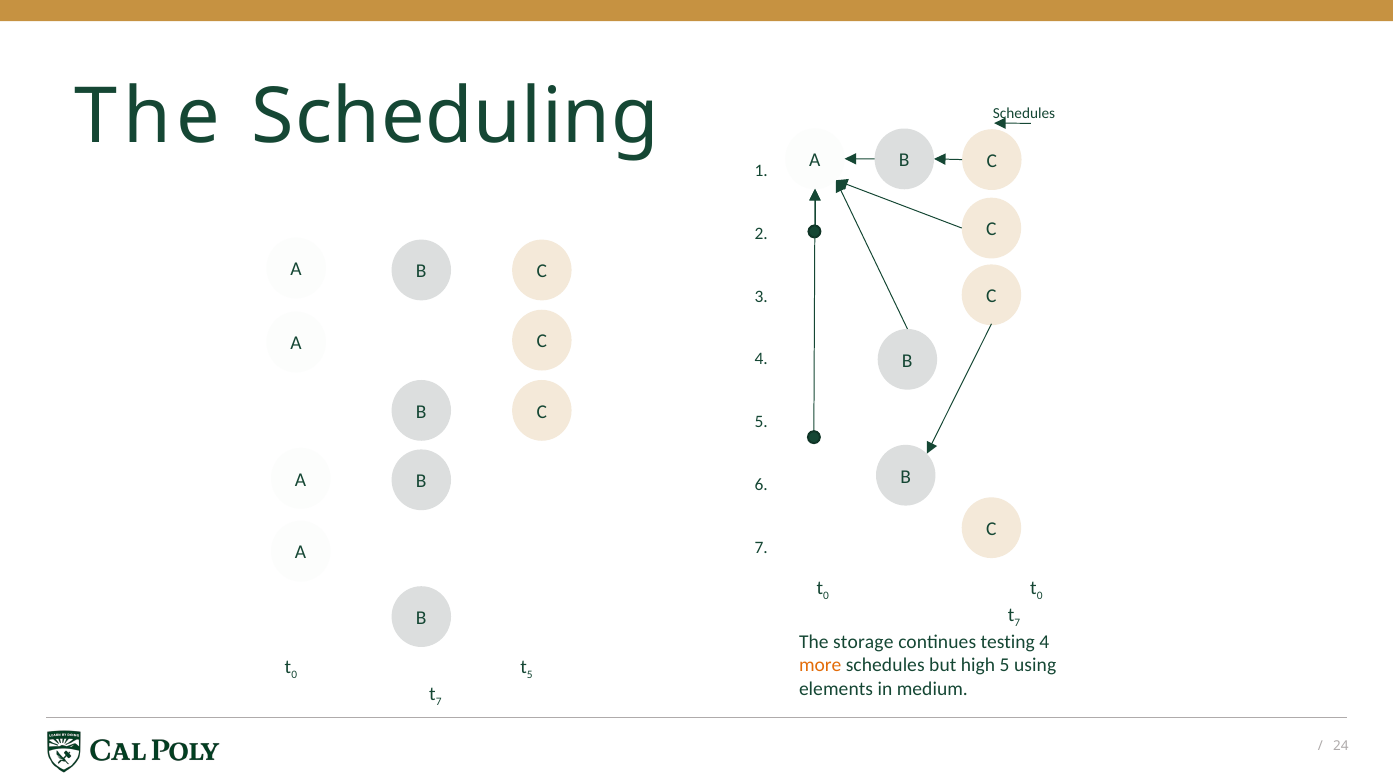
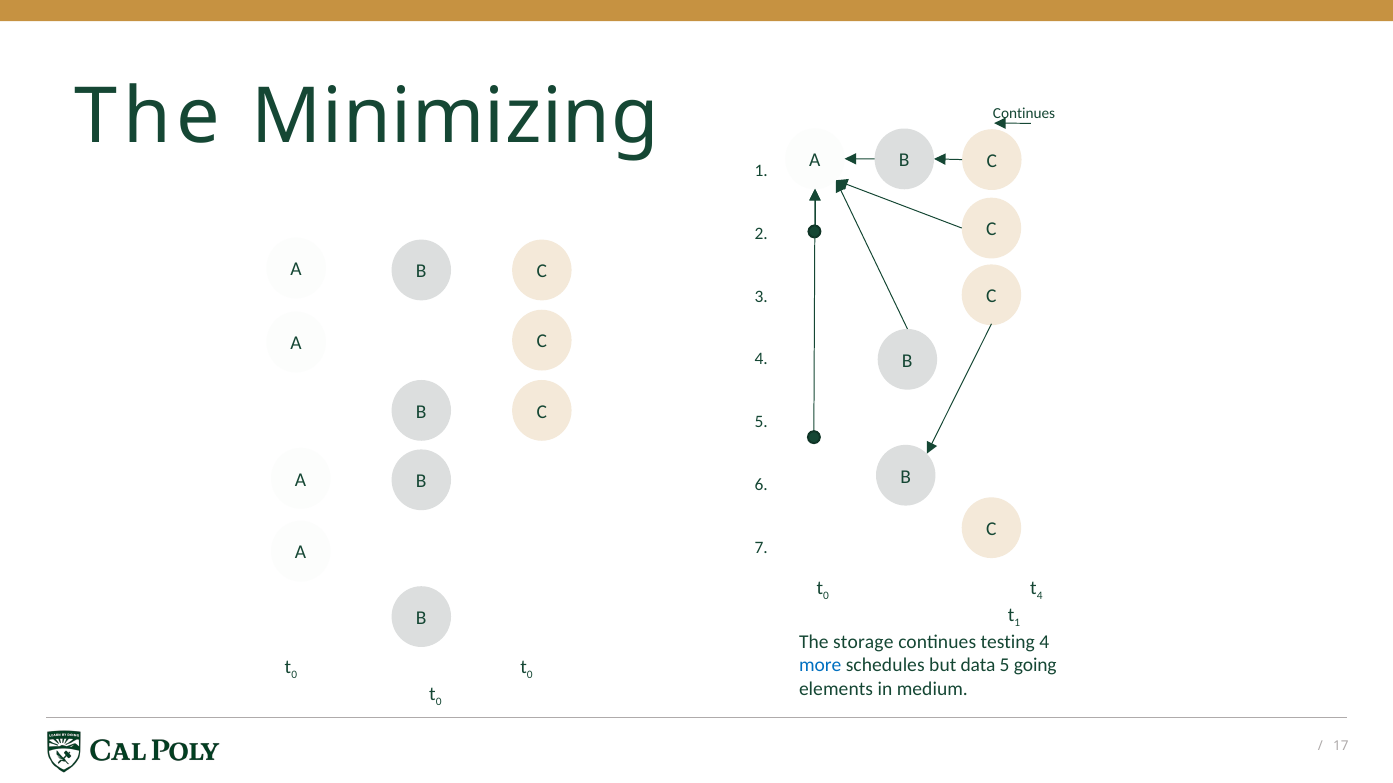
Scheduling: Scheduling -> Minimizing
Schedules at (1024, 114): Schedules -> Continues
0 at (1040, 596): 0 -> 4
7 at (1017, 623): 7 -> 1
more colour: orange -> blue
high: high -> data
using: using -> going
5 at (530, 675): 5 -> 0
7 at (439, 702): 7 -> 0
24: 24 -> 17
